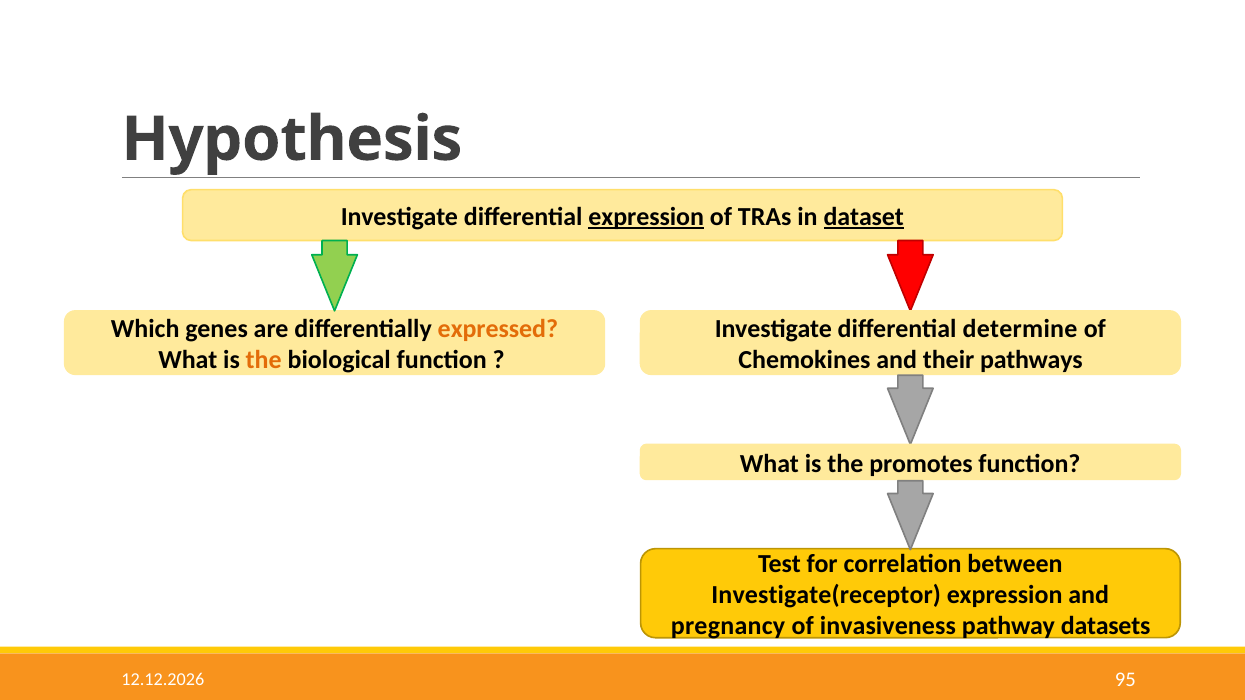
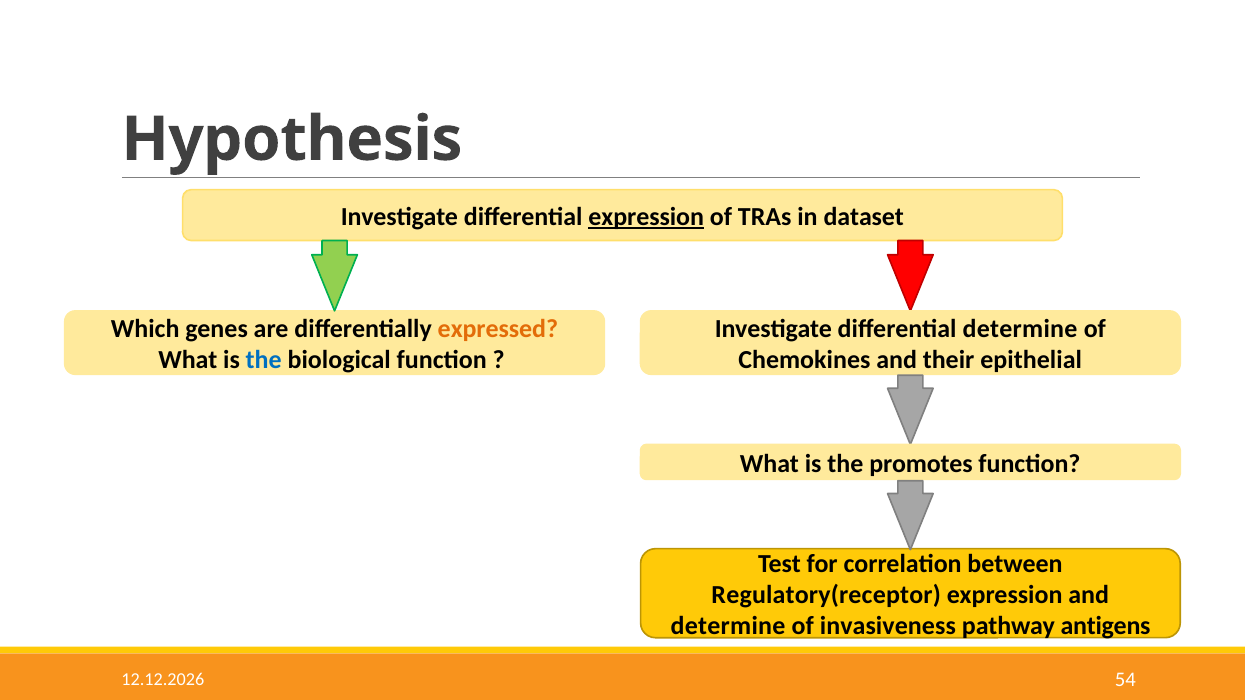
dataset underline: present -> none
the at (264, 360) colour: orange -> blue
pathways: pathways -> epithelial
Investigate(receptor: Investigate(receptor -> Regulatory(receptor
pregnancy at (728, 626): pregnancy -> determine
datasets: datasets -> antigens
95: 95 -> 54
